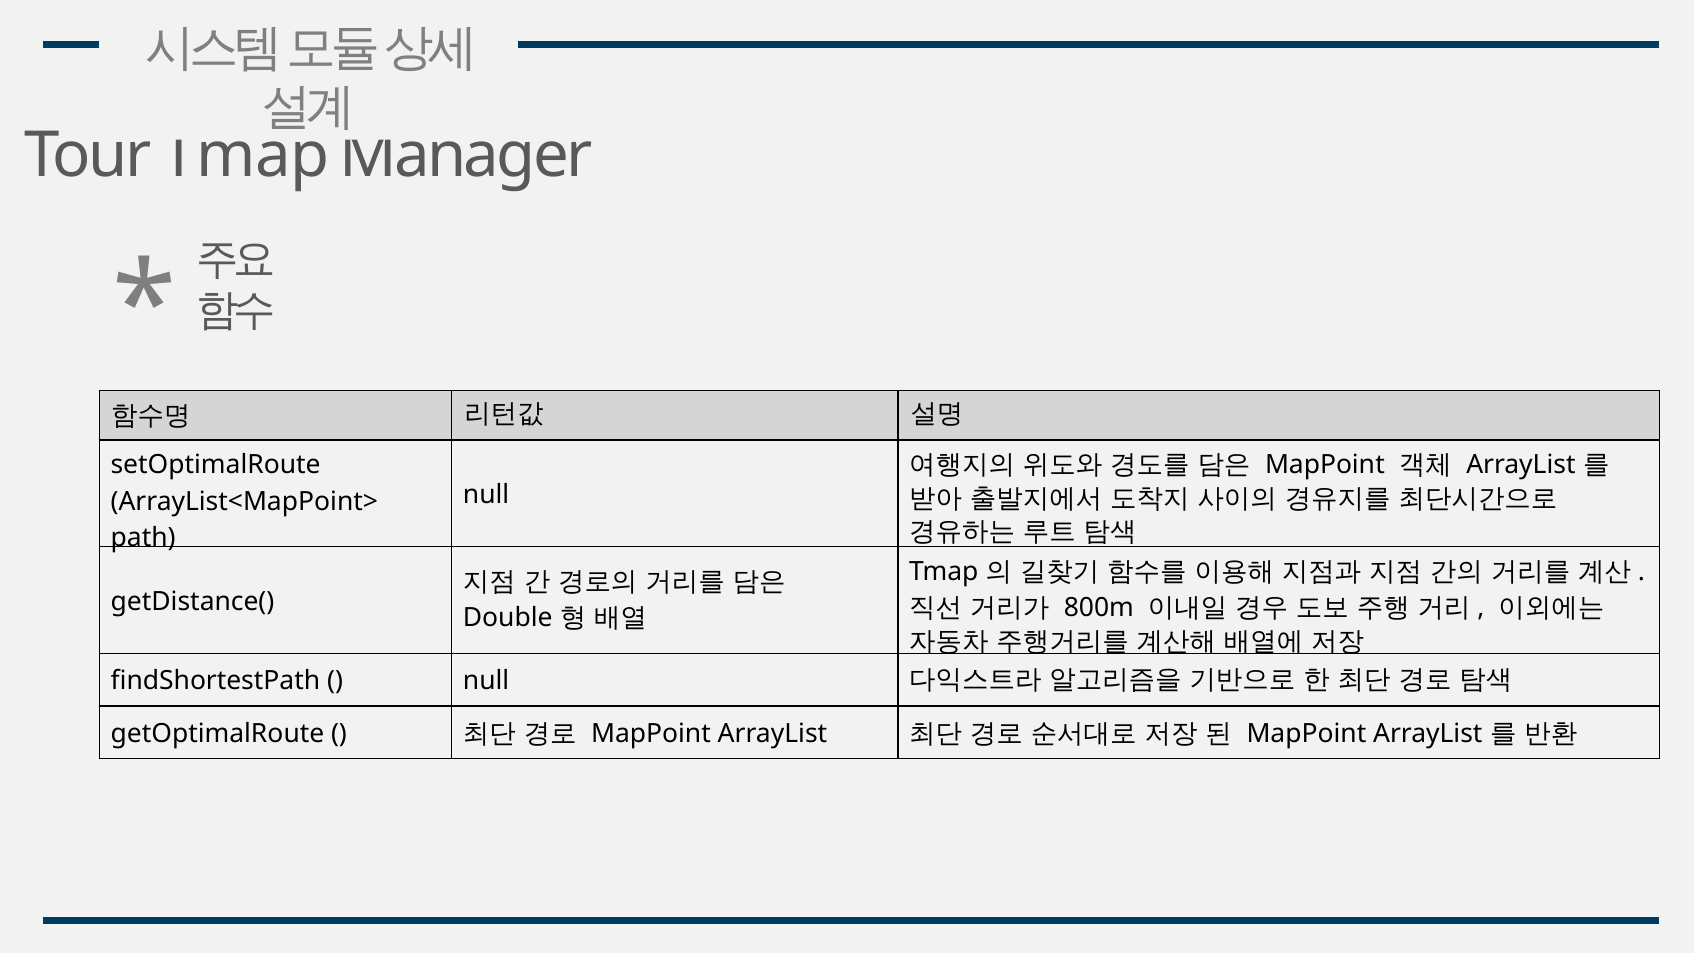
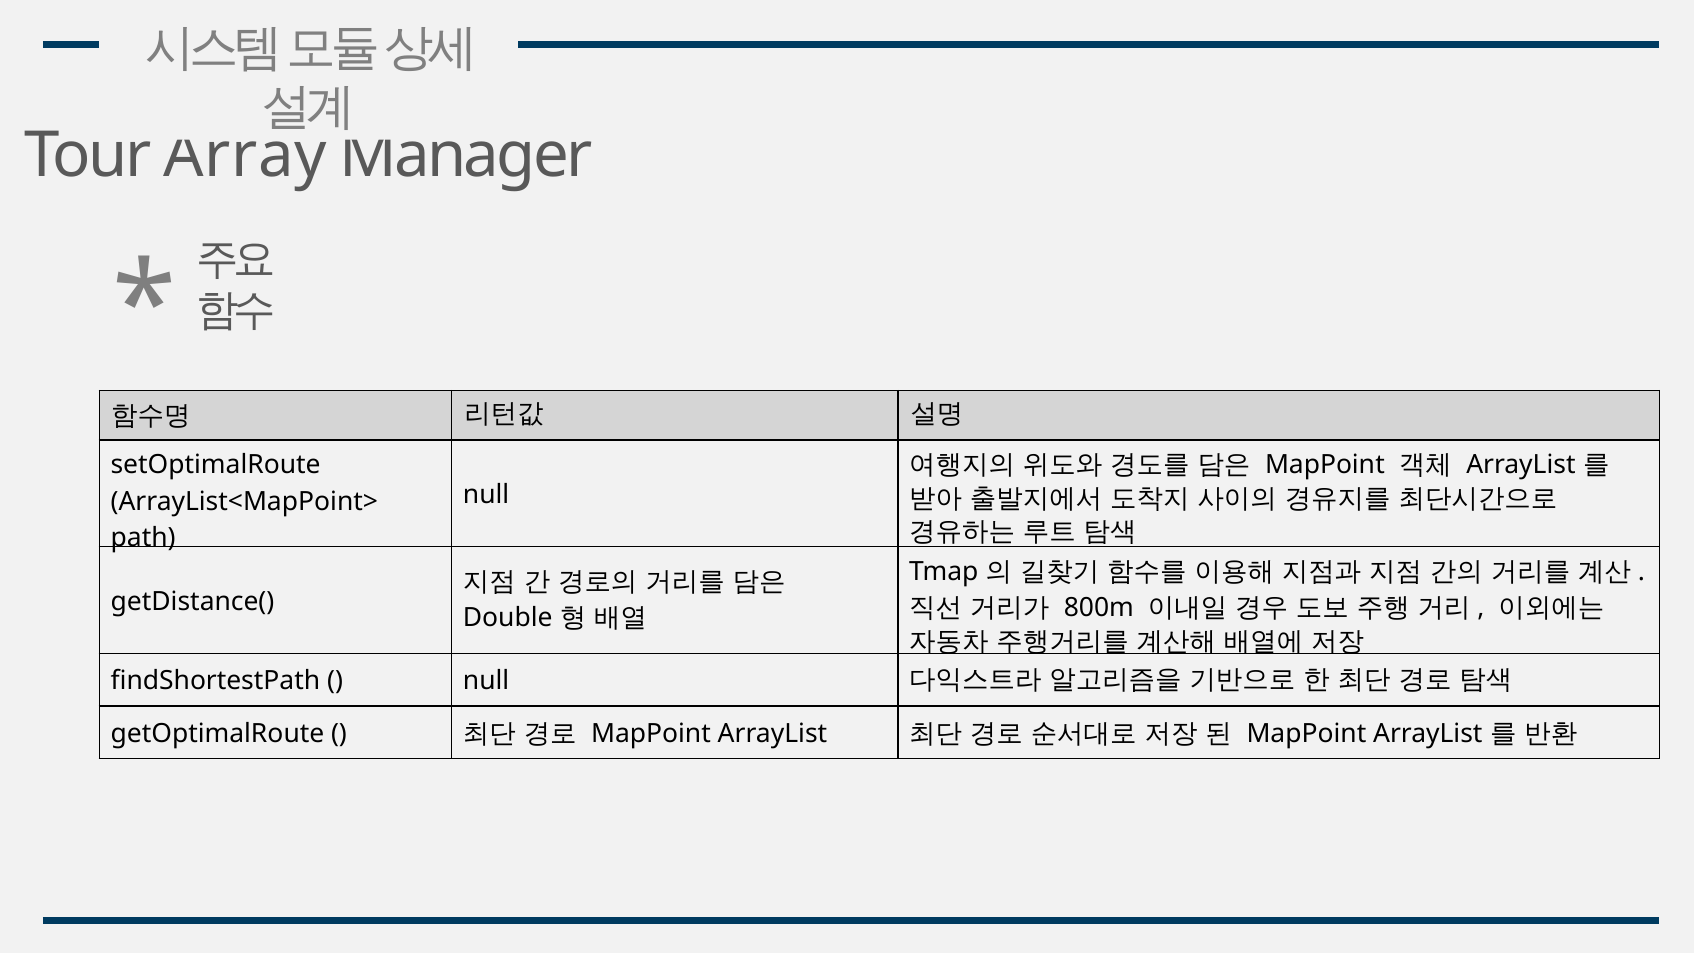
Tour Tmap: Tmap -> Array
